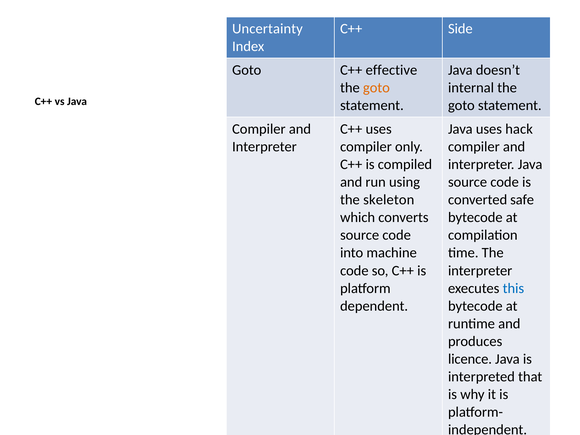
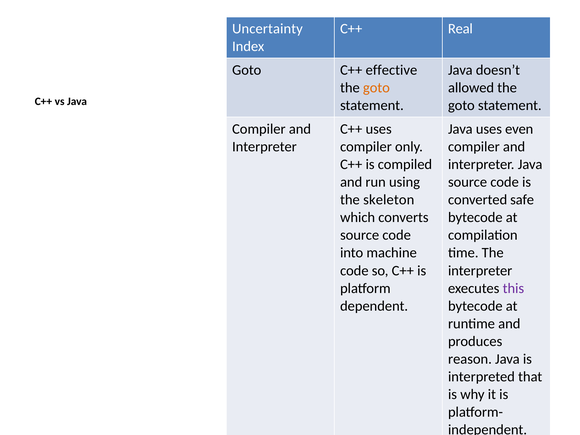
Side: Side -> Real
internal: internal -> allowed
hack: hack -> even
this colour: blue -> purple
licence: licence -> reason
